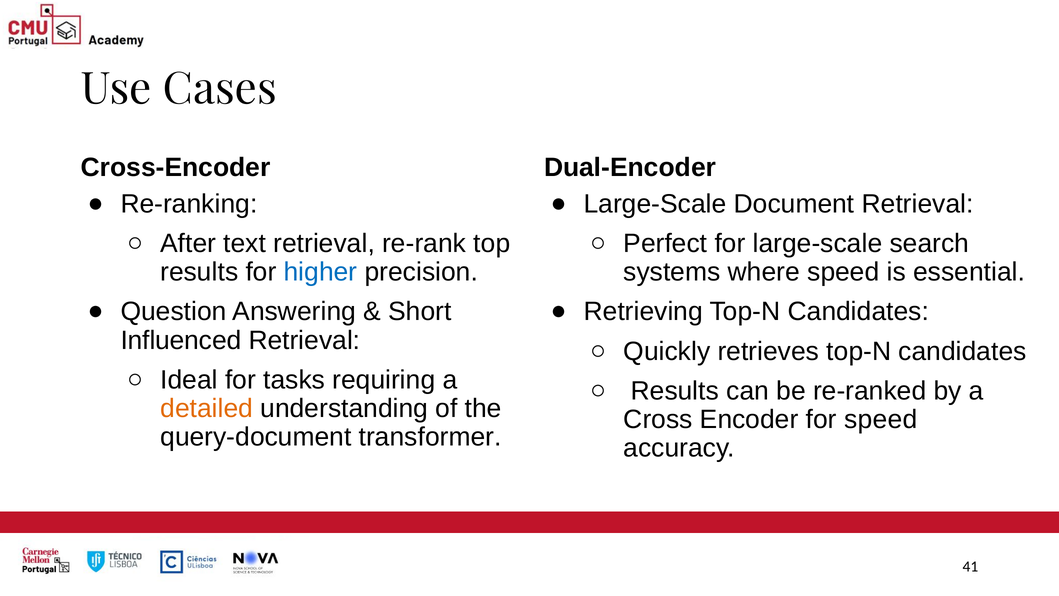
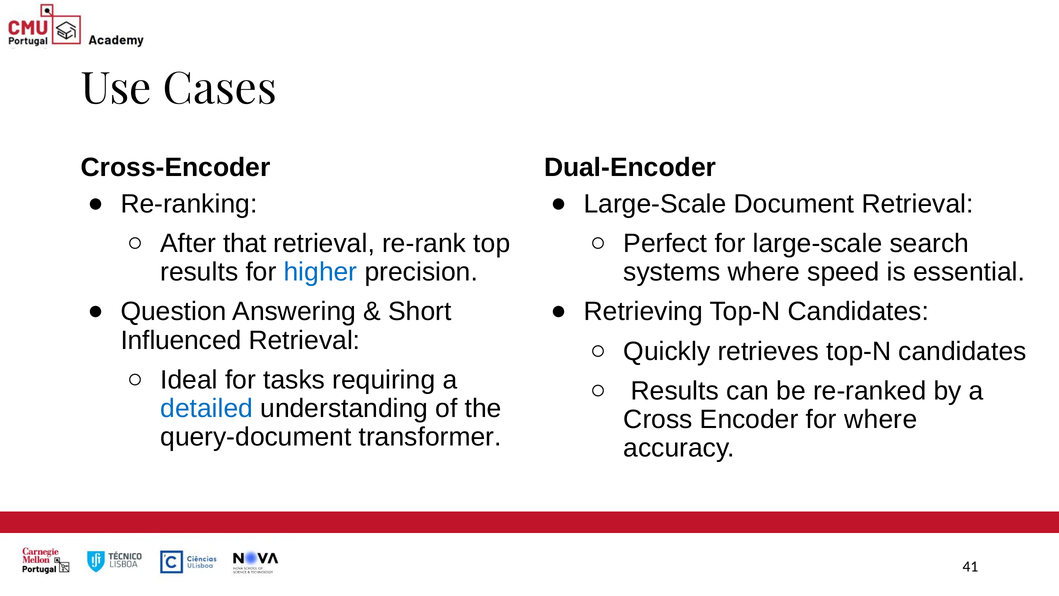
text: text -> that
detailed colour: orange -> blue
for speed: speed -> where
